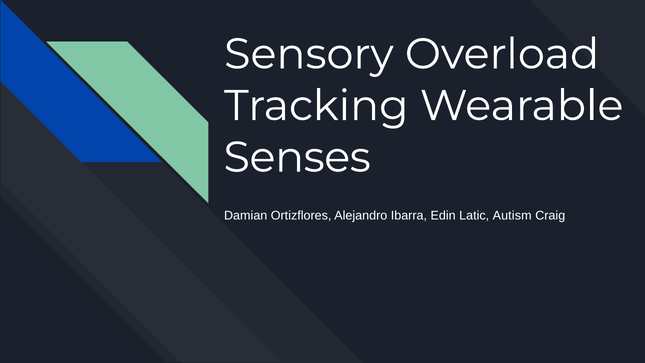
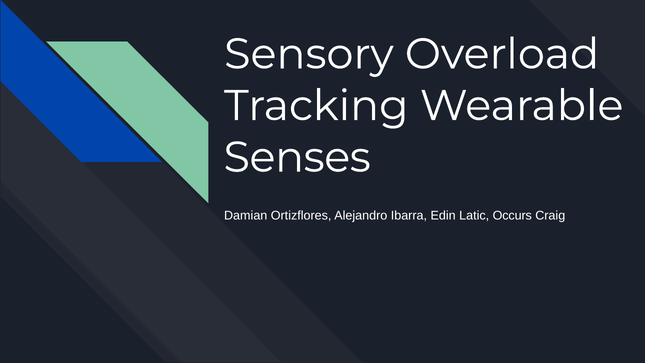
Autism: Autism -> Occurs
